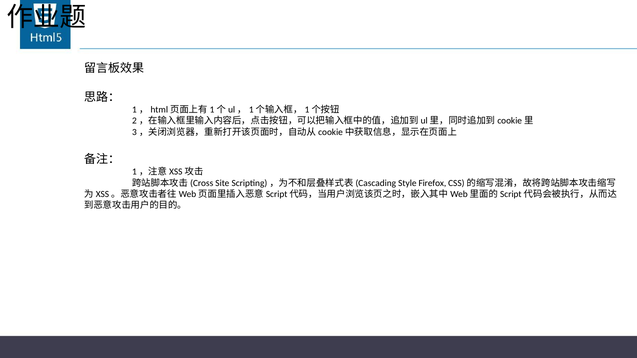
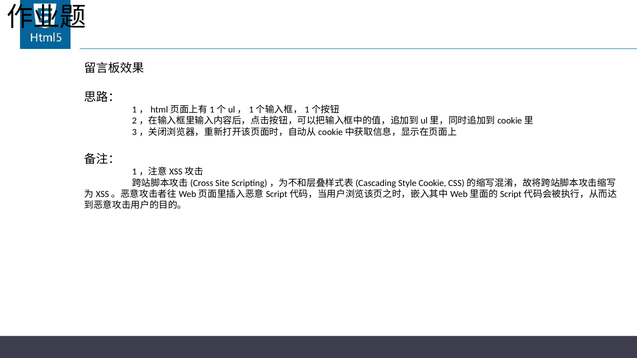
Firefox: Firefox -> Cookie
